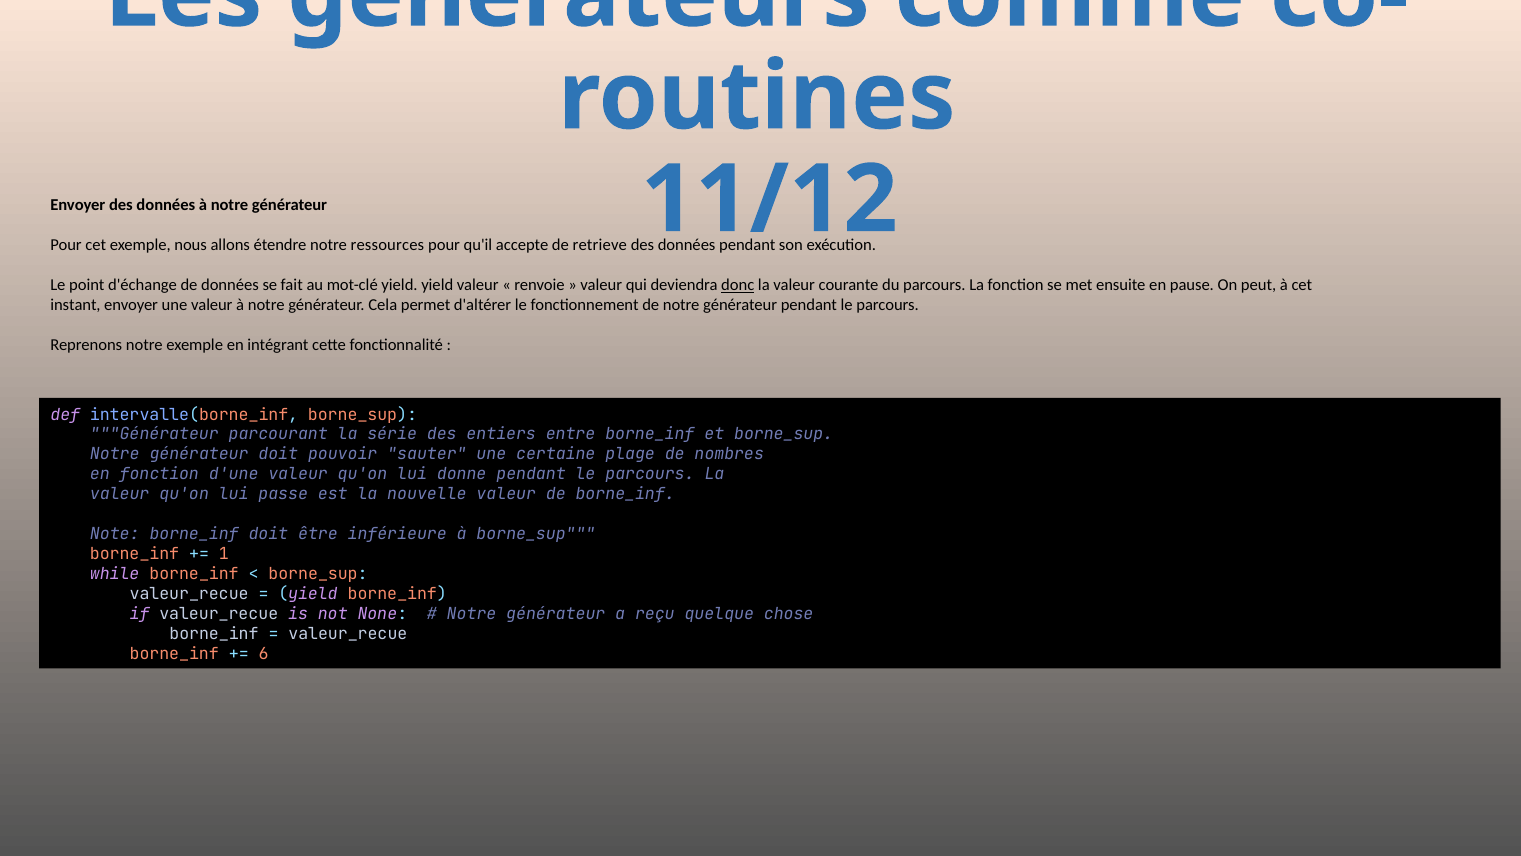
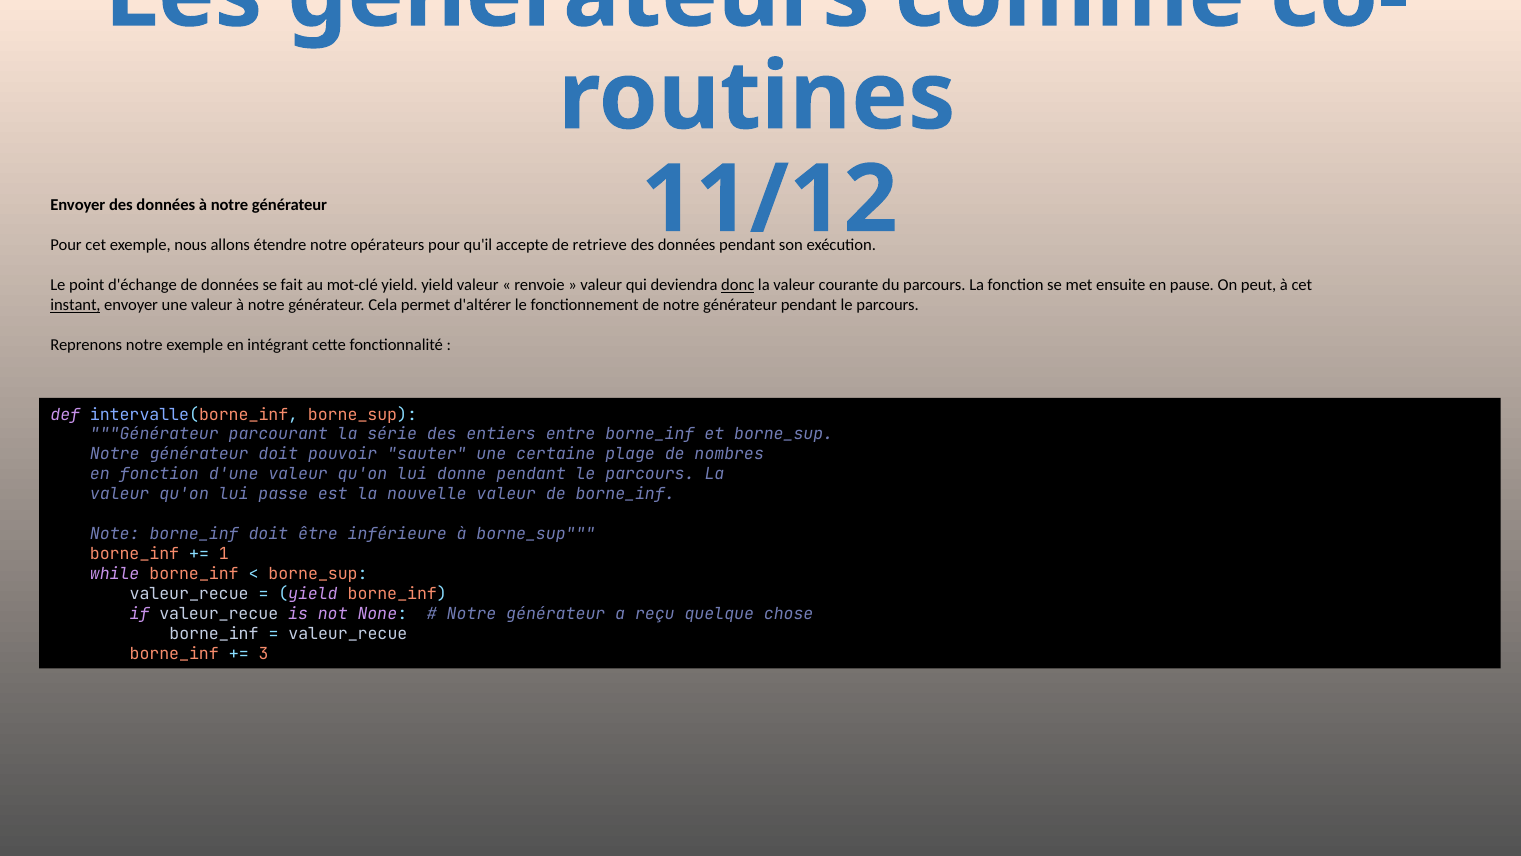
ressources: ressources -> opérateurs
instant underline: none -> present
6: 6 -> 3
